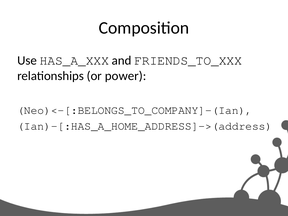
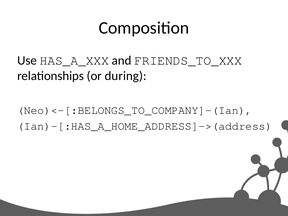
power: power -> during
